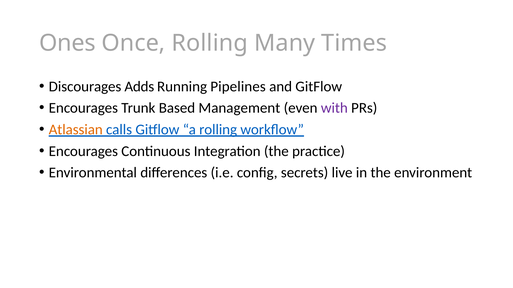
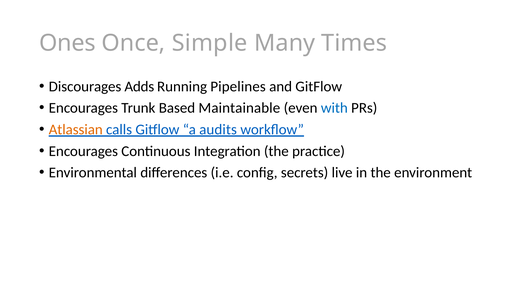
Once Rolling: Rolling -> Simple
Management: Management -> Maintainable
with colour: purple -> blue
a rolling: rolling -> audits
